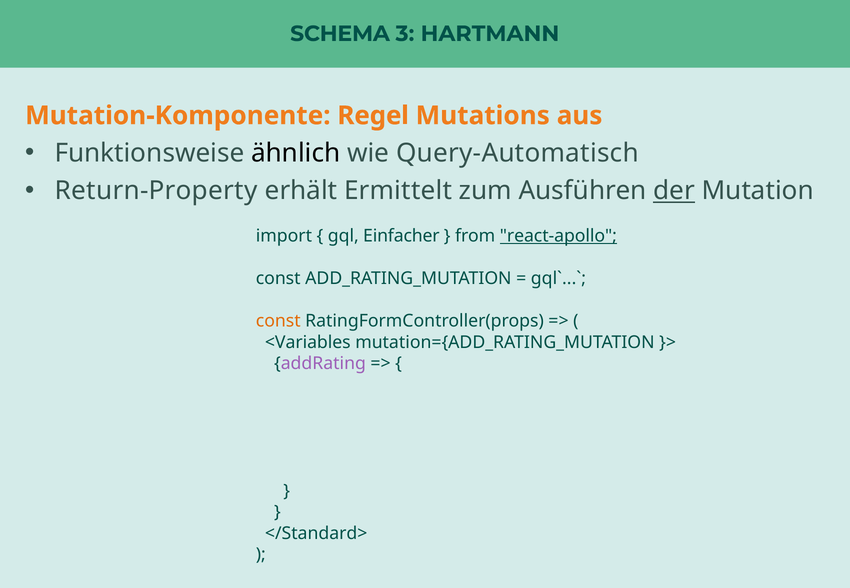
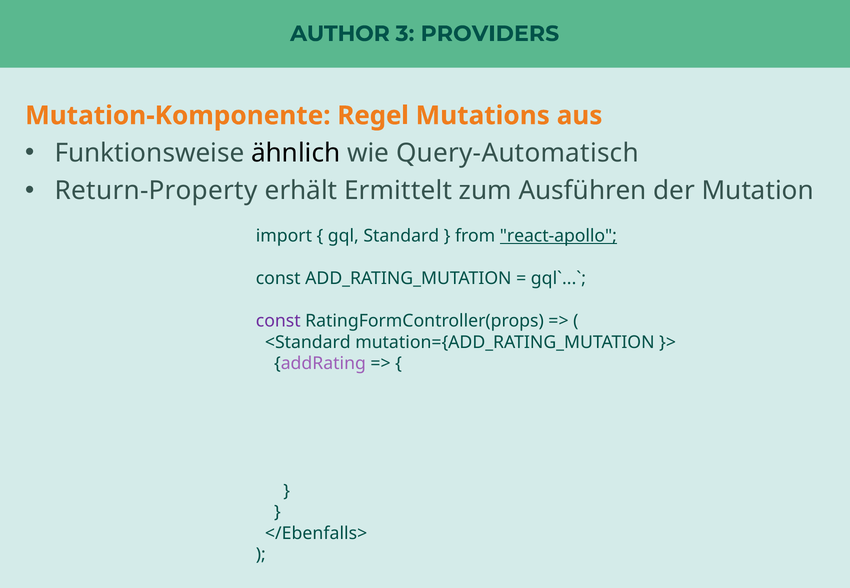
SCHEMA: SCHEMA -> AUTHOR
HARTMANN: HARTMANN -> PROVIDERS
der underline: present -> none
Einfacher: Einfacher -> Standard
const at (278, 321) colour: orange -> purple
<Variables: <Variables -> <Standard
</Standard>: </Standard> -> </Ebenfalls>
